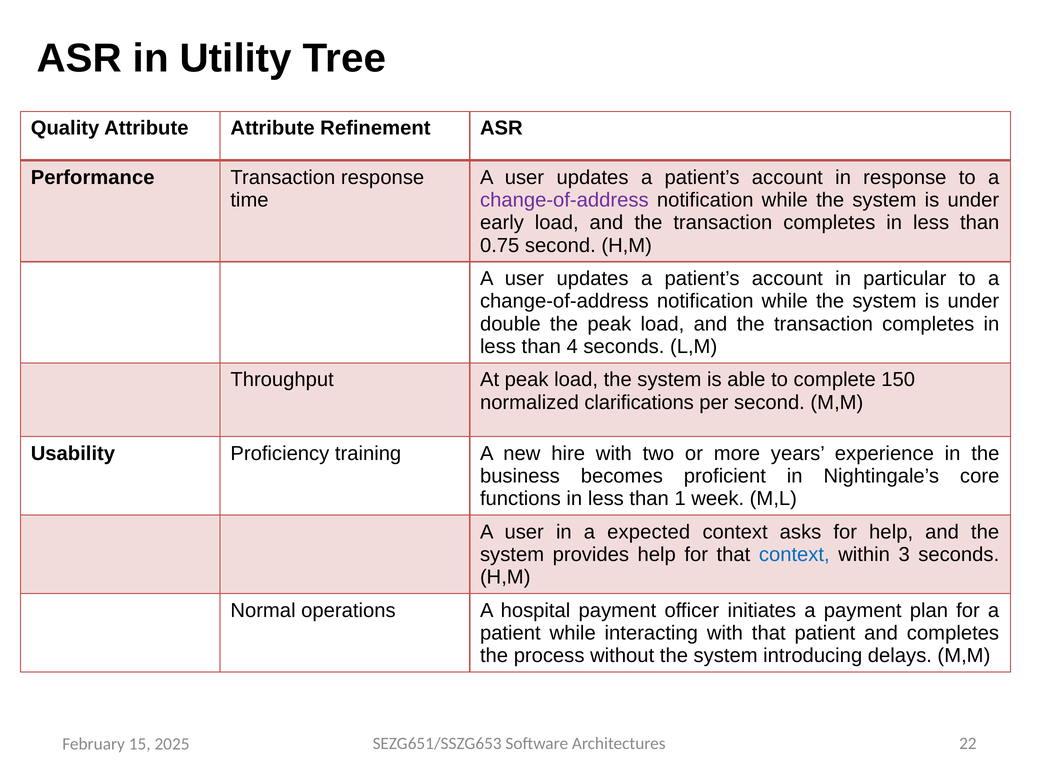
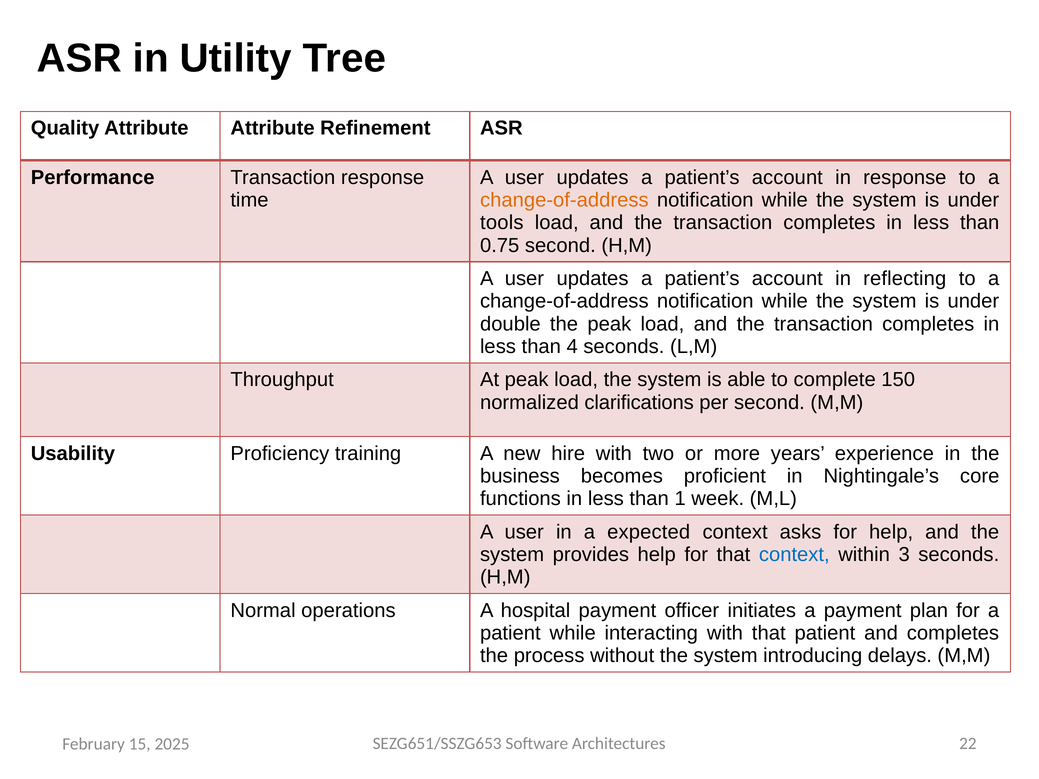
change-of-address at (564, 200) colour: purple -> orange
early: early -> tools
particular: particular -> reflecting
